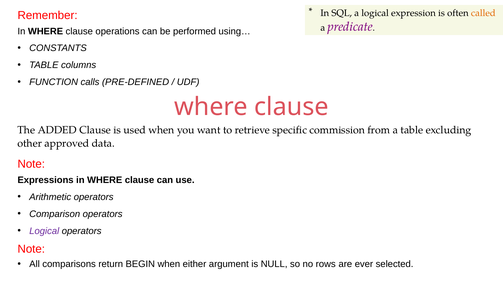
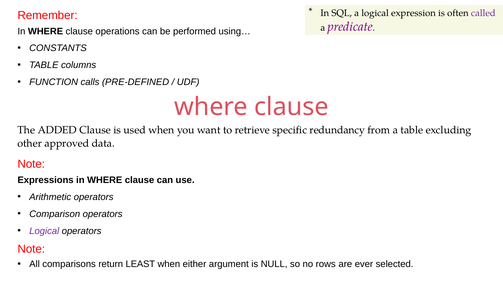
called colour: orange -> purple
commission: commission -> redundancy
BEGIN: BEGIN -> LEAST
